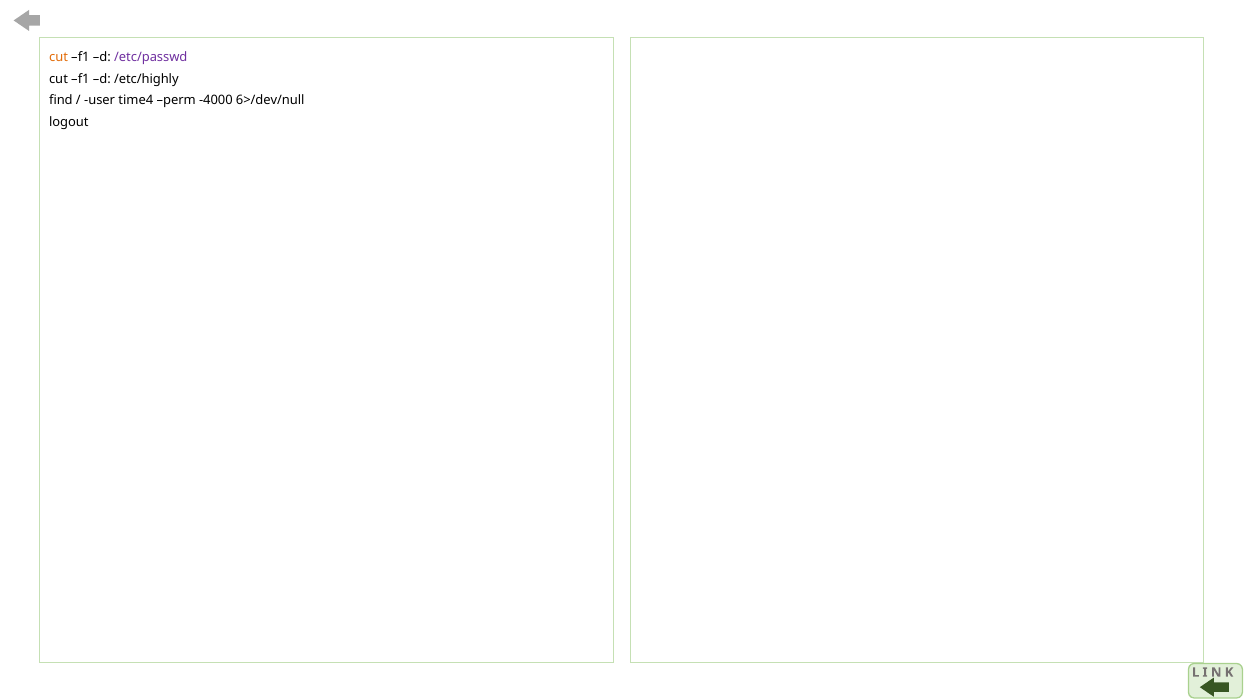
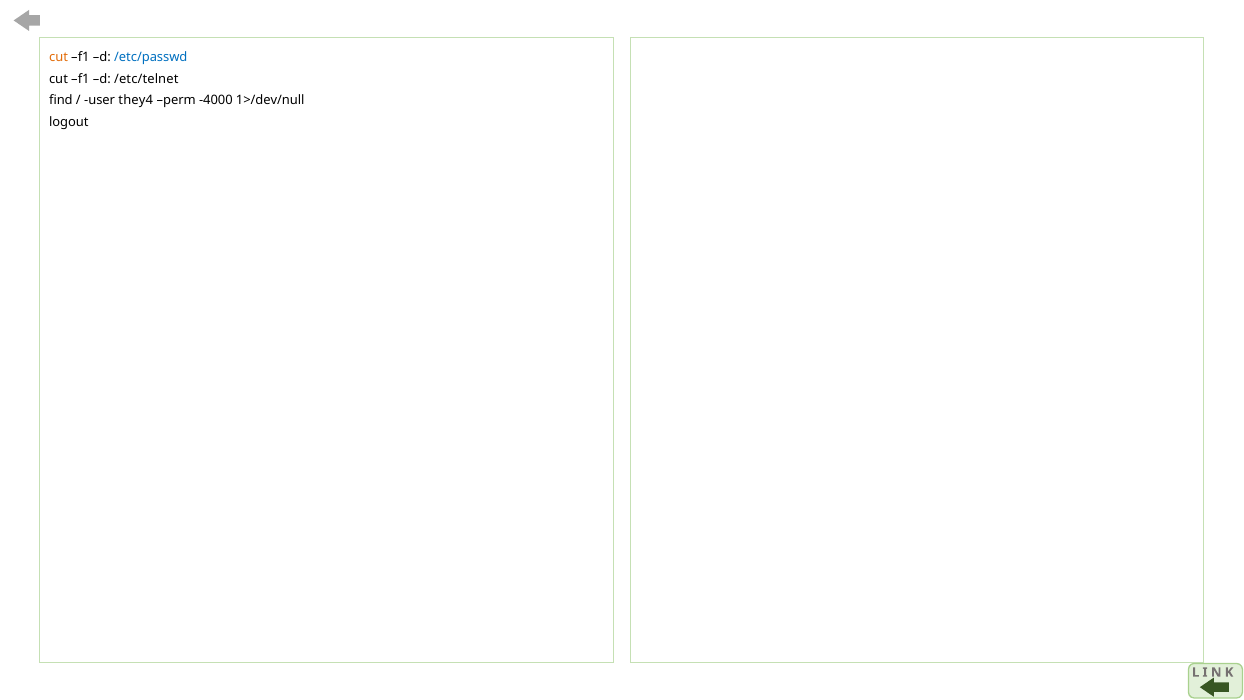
/etc/passwd colour: purple -> blue
/etc/highly: /etc/highly -> /etc/telnet
time4: time4 -> they4
6>/dev/null: 6>/dev/null -> 1>/dev/null
